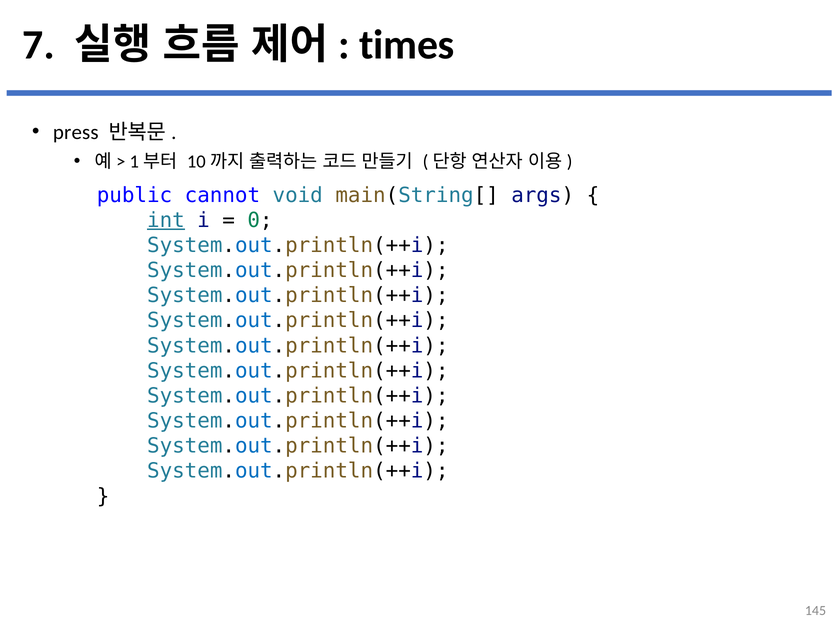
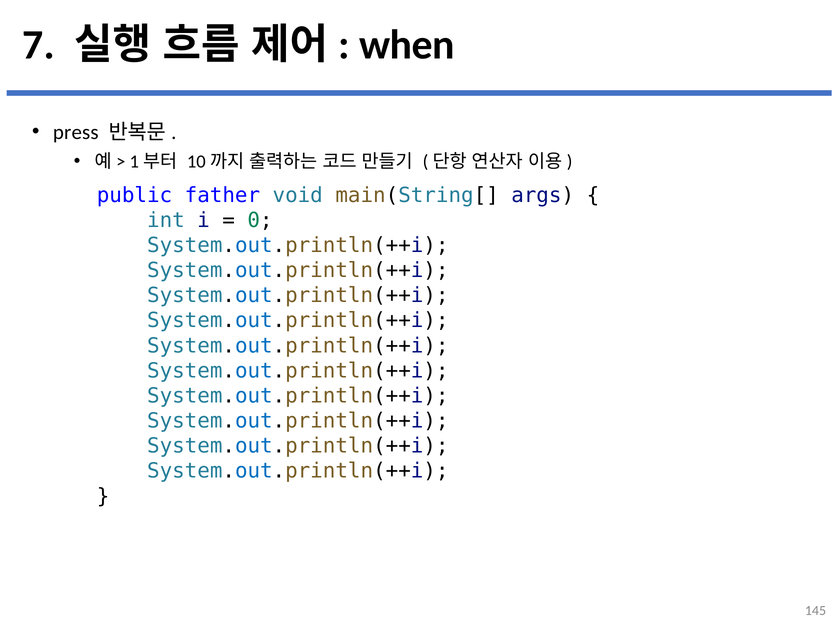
times: times -> when
cannot: cannot -> father
int underline: present -> none
